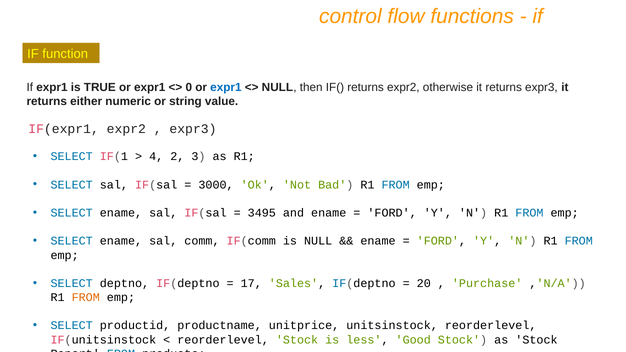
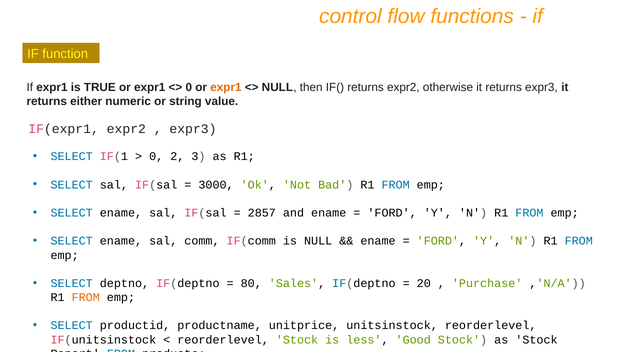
expr1 at (226, 87) colour: blue -> orange
4 at (156, 157): 4 -> 0
3495: 3495 -> 2857
17: 17 -> 80
